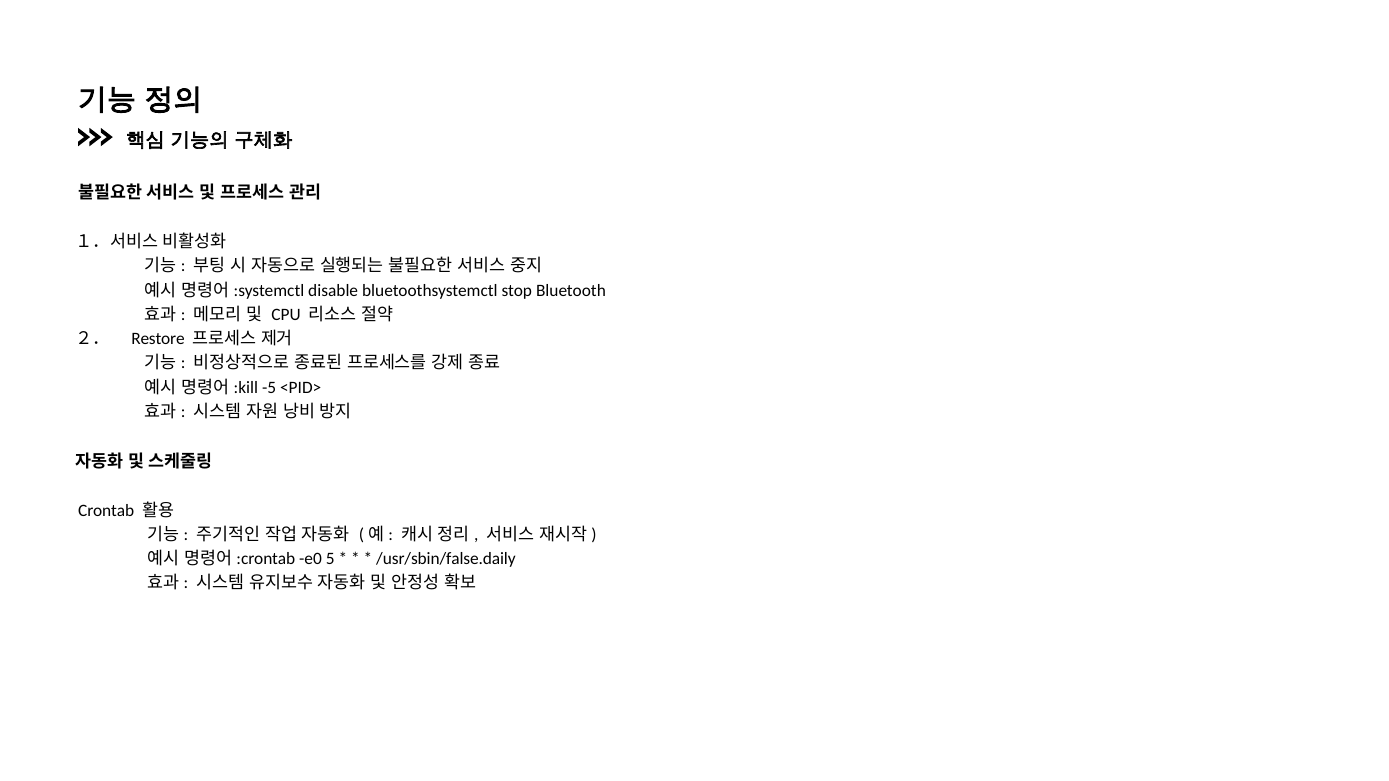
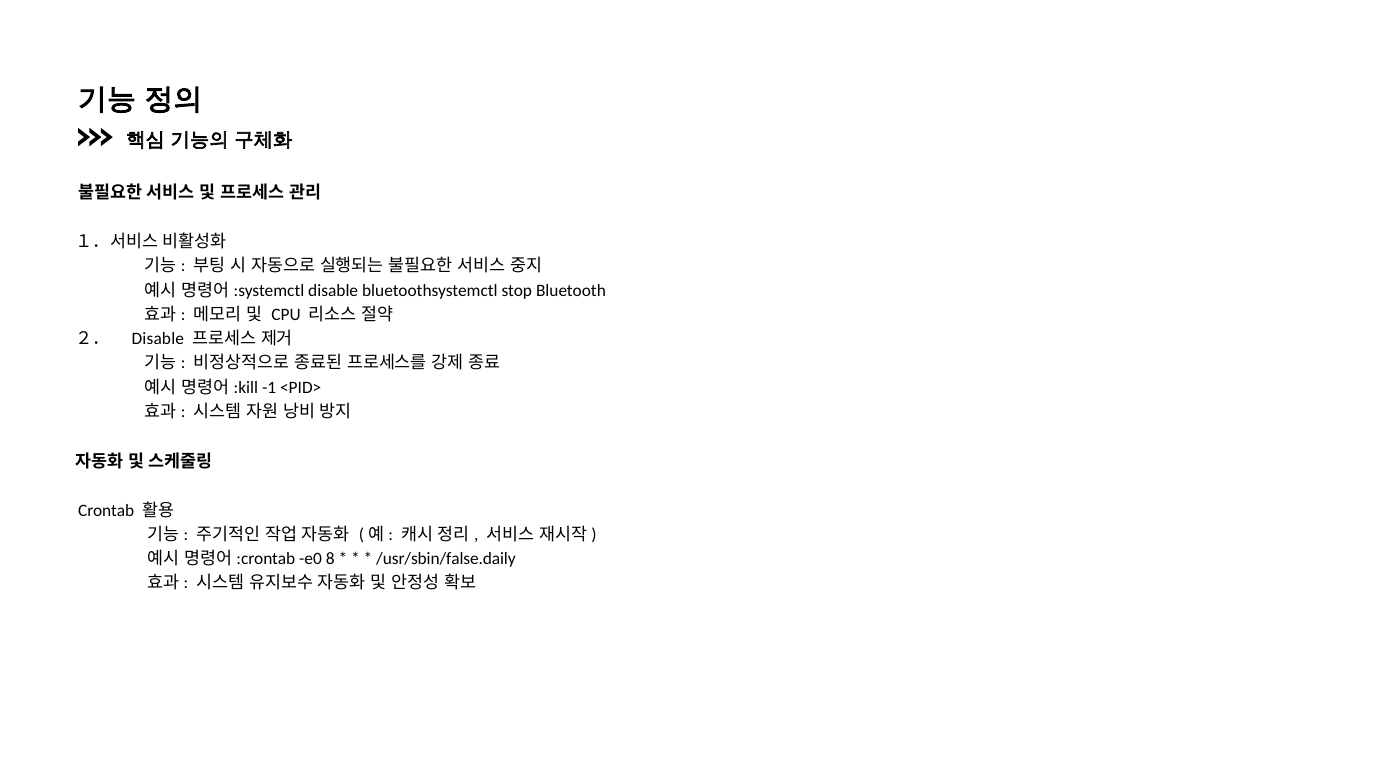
２． Restore: Restore -> Disable
-5: -5 -> -1
5: 5 -> 8
